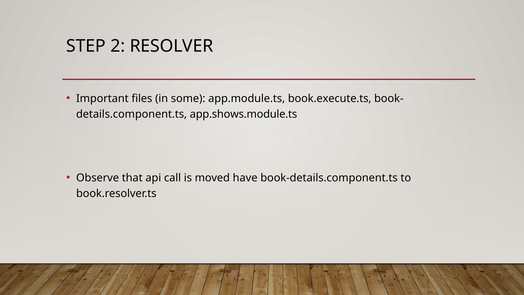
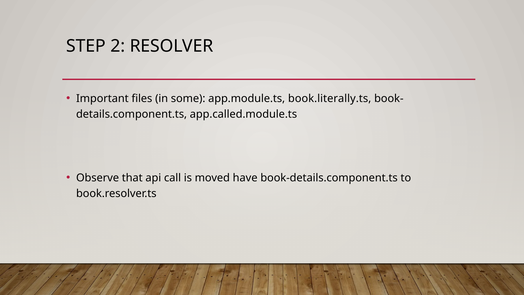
book.execute.ts: book.execute.ts -> book.literally.ts
app.shows.module.ts: app.shows.module.ts -> app.called.module.ts
